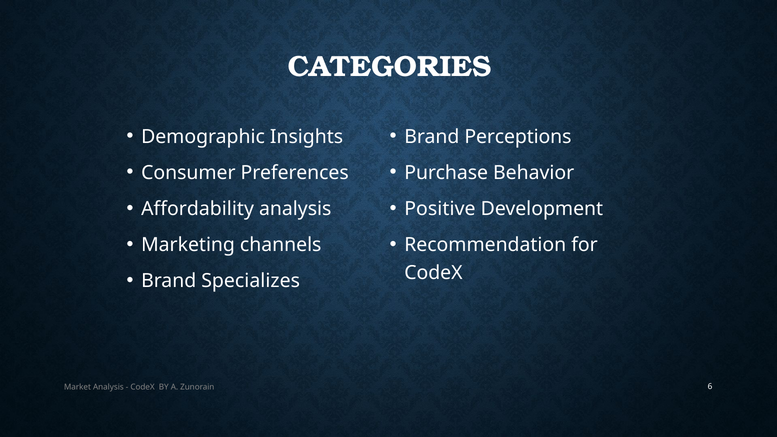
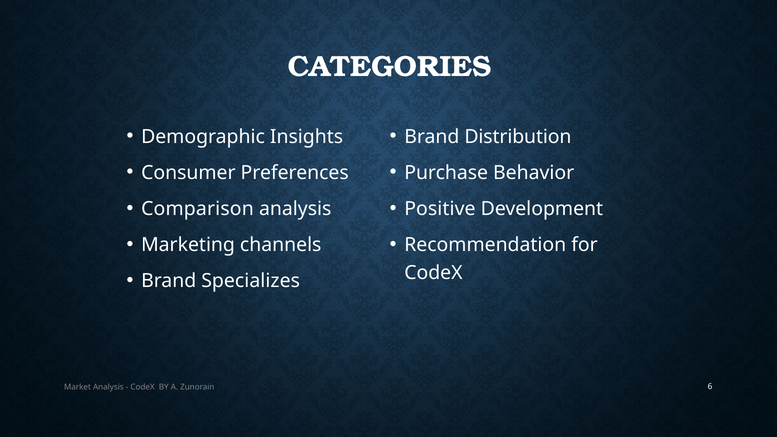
Perceptions: Perceptions -> Distribution
Affordability: Affordability -> Comparison
